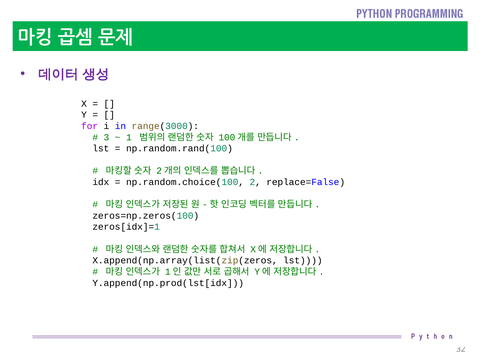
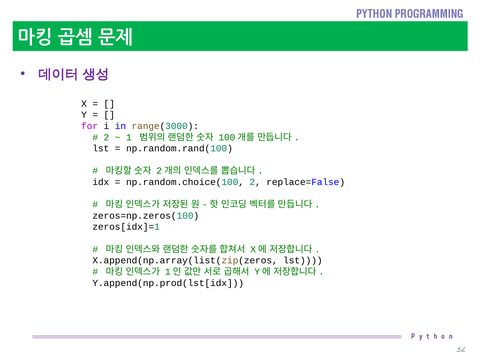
3 at (106, 137): 3 -> 2
